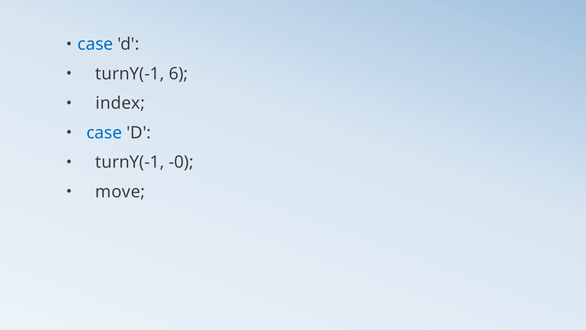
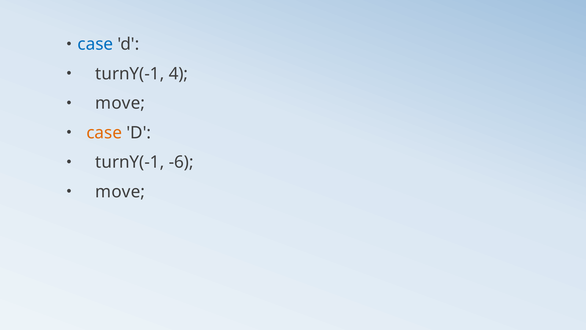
6: 6 -> 4
index at (120, 103): index -> move
case at (104, 133) colour: blue -> orange
-0: -0 -> -6
